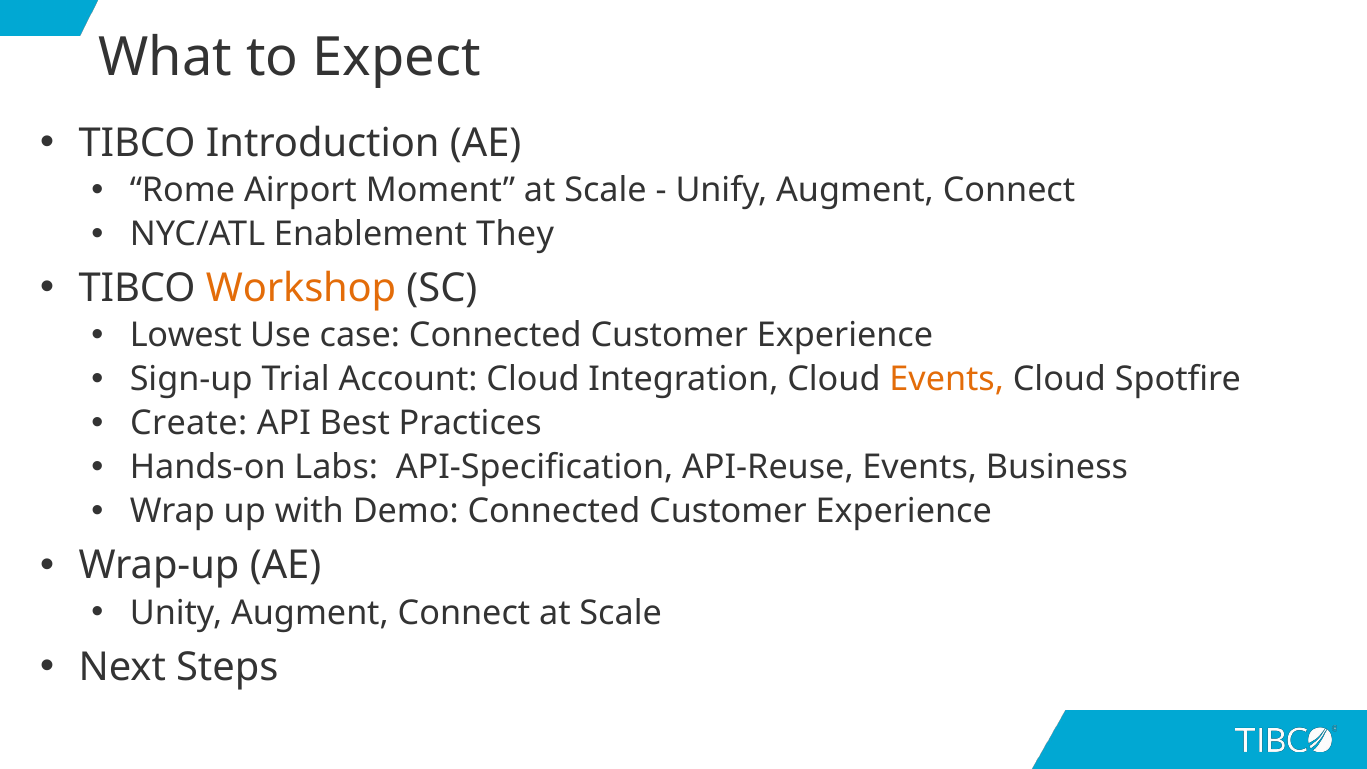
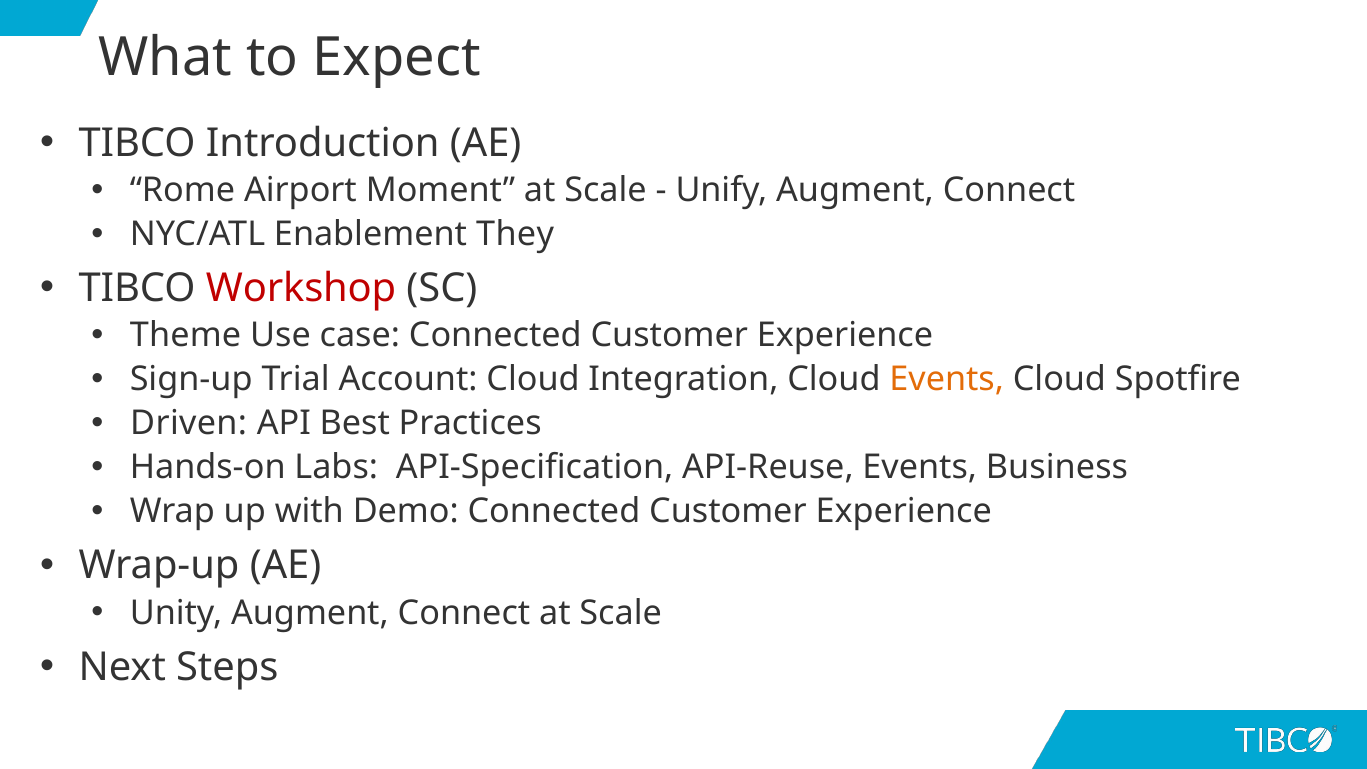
Workshop colour: orange -> red
Lowest: Lowest -> Theme
Create: Create -> Driven
